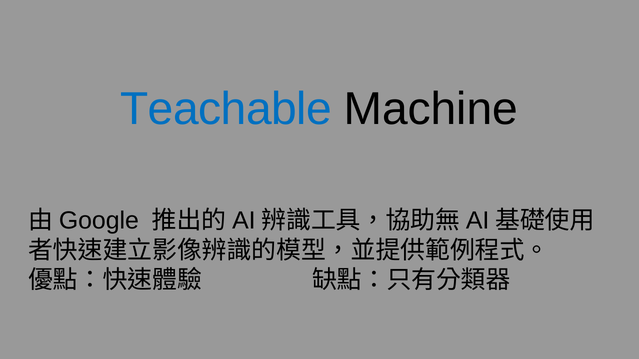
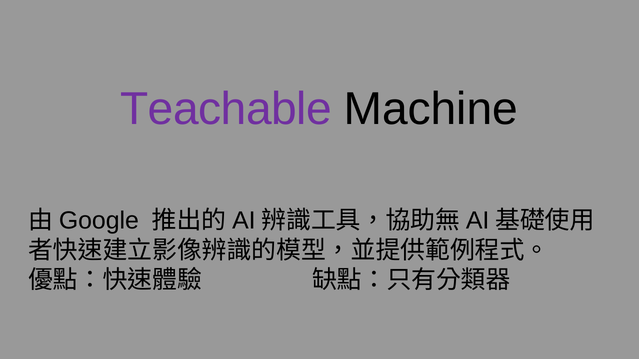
Teachable colour: blue -> purple
